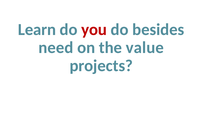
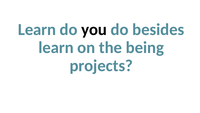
you colour: red -> black
need at (56, 47): need -> learn
value: value -> being
